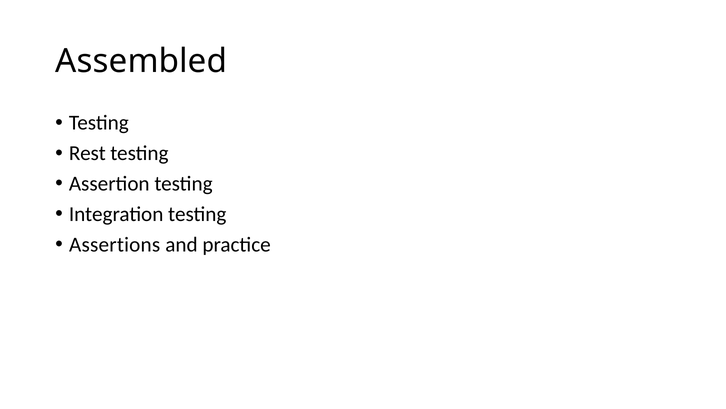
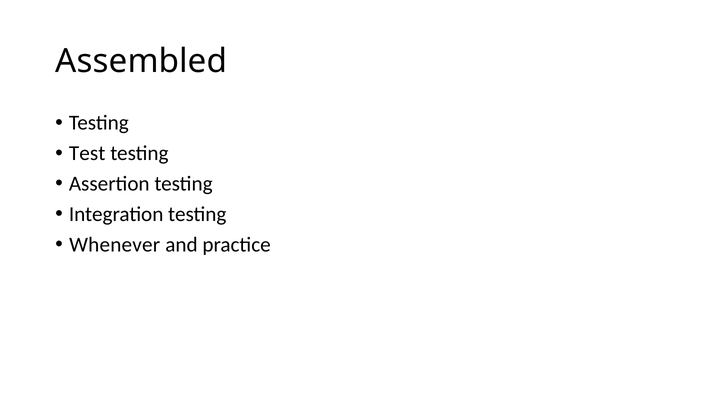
Rest: Rest -> Test
Assertions: Assertions -> Whenever
